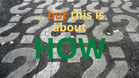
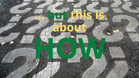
but colour: orange -> green
